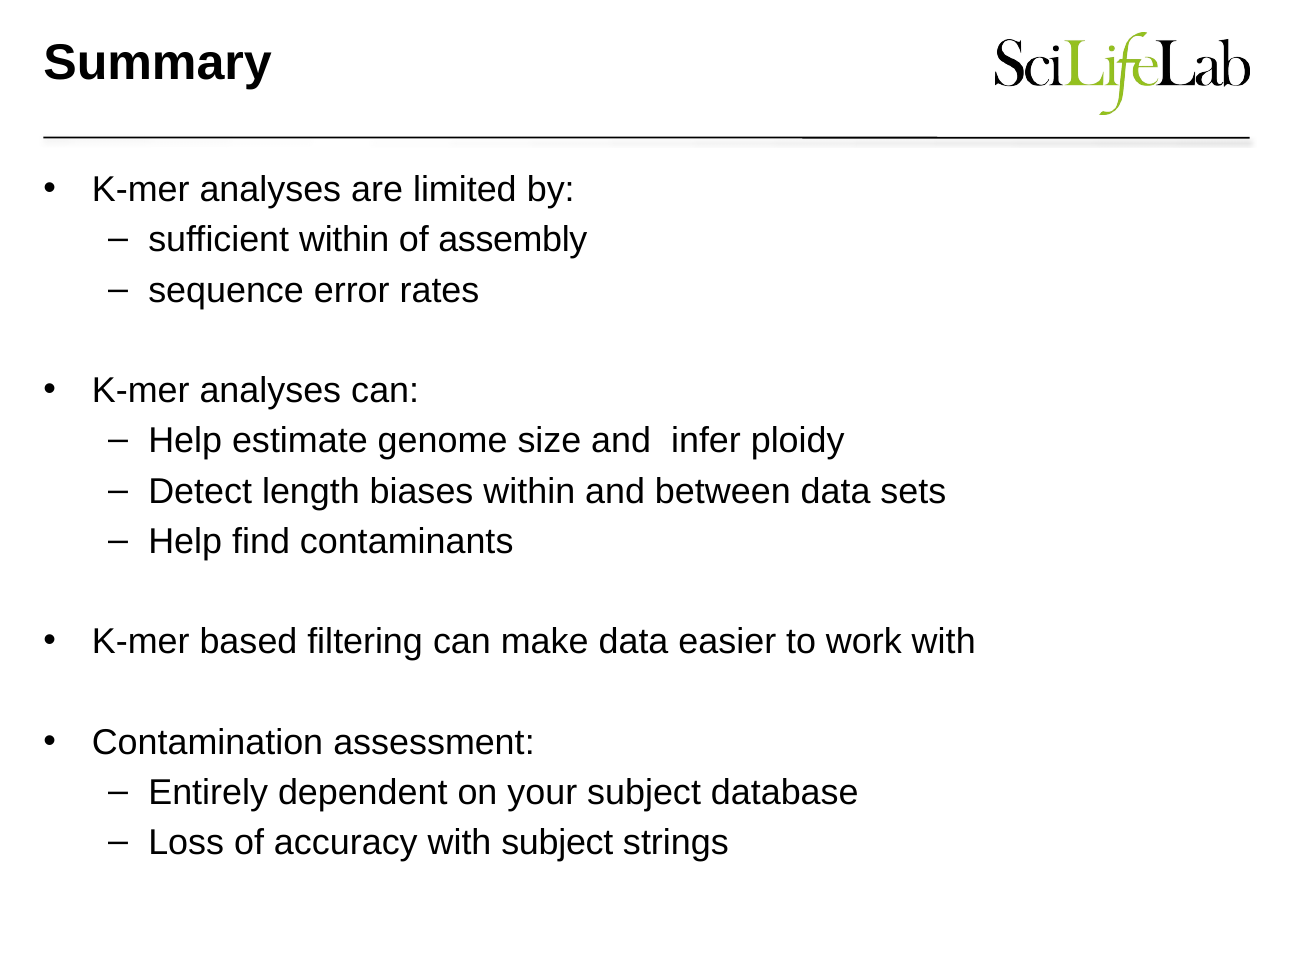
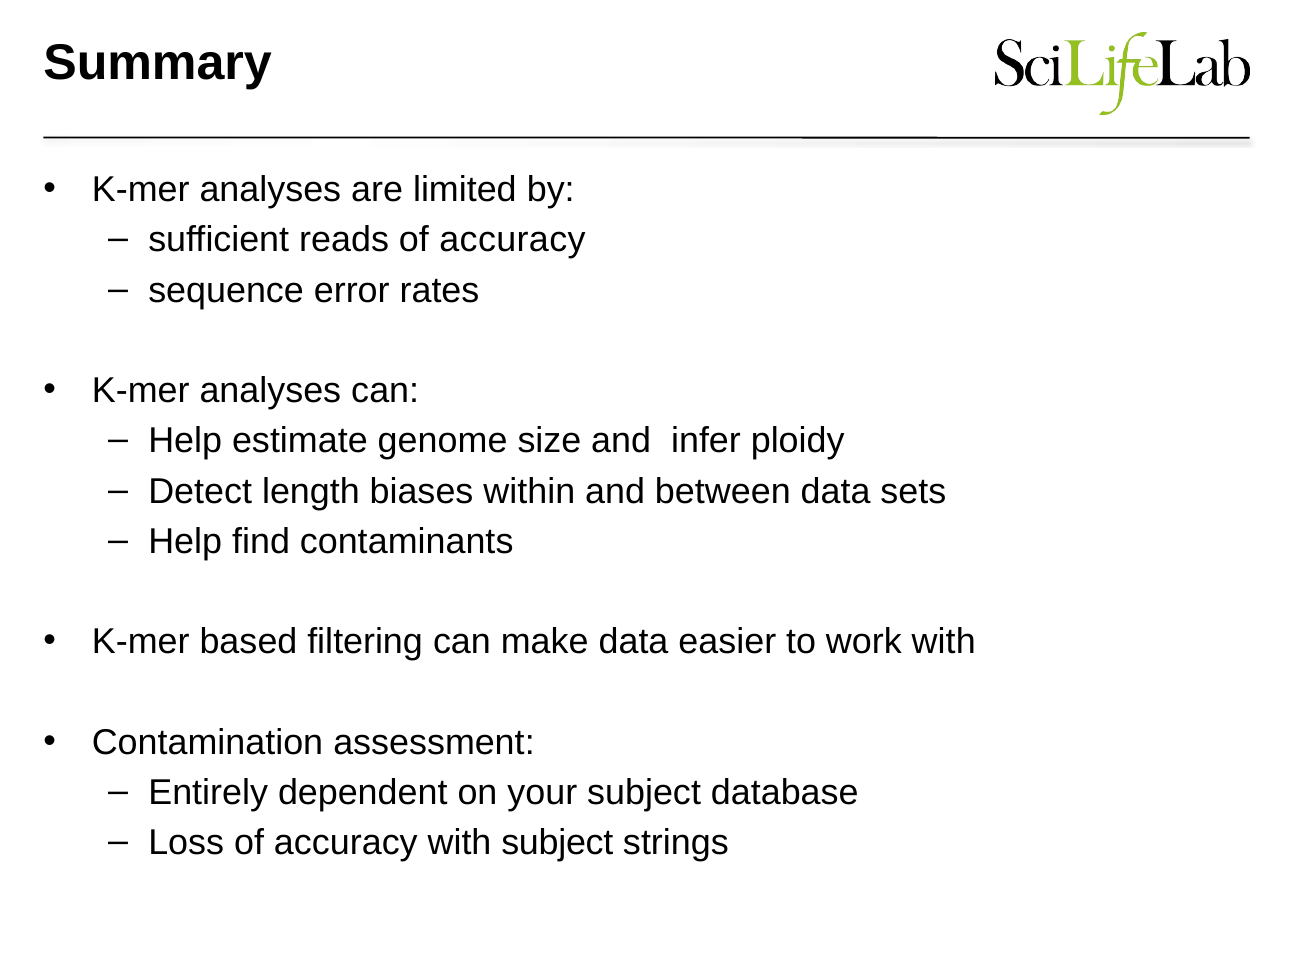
sufficient within: within -> reads
assembly at (513, 240): assembly -> accuracy
